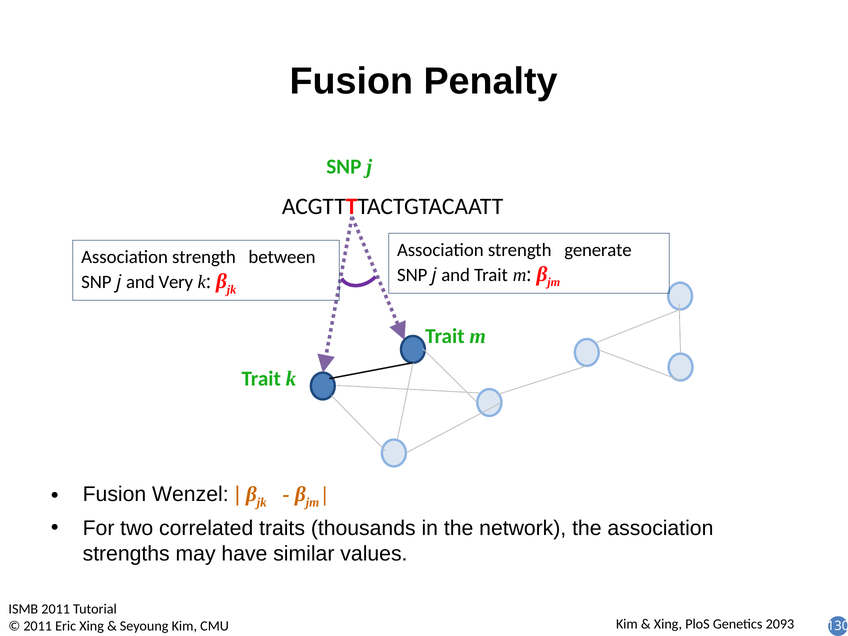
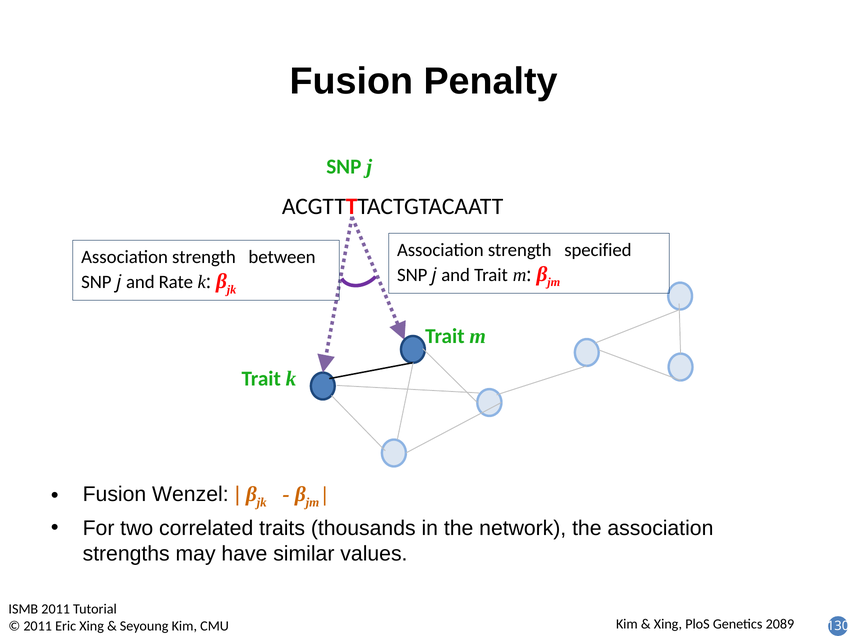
generate: generate -> specified
Very: Very -> Rate
2093: 2093 -> 2089
